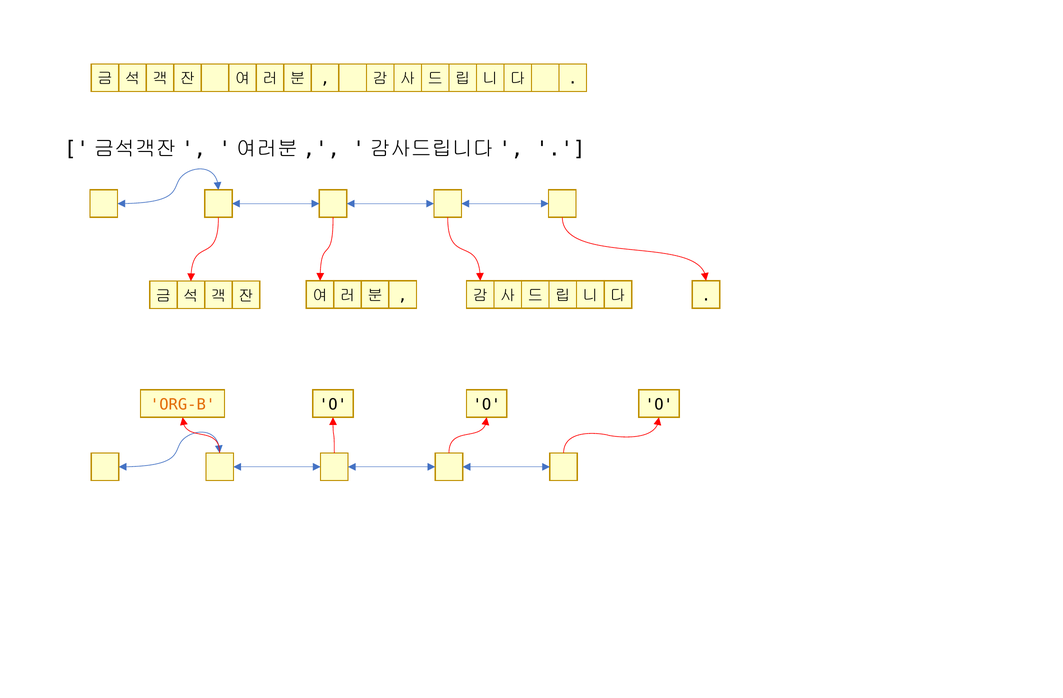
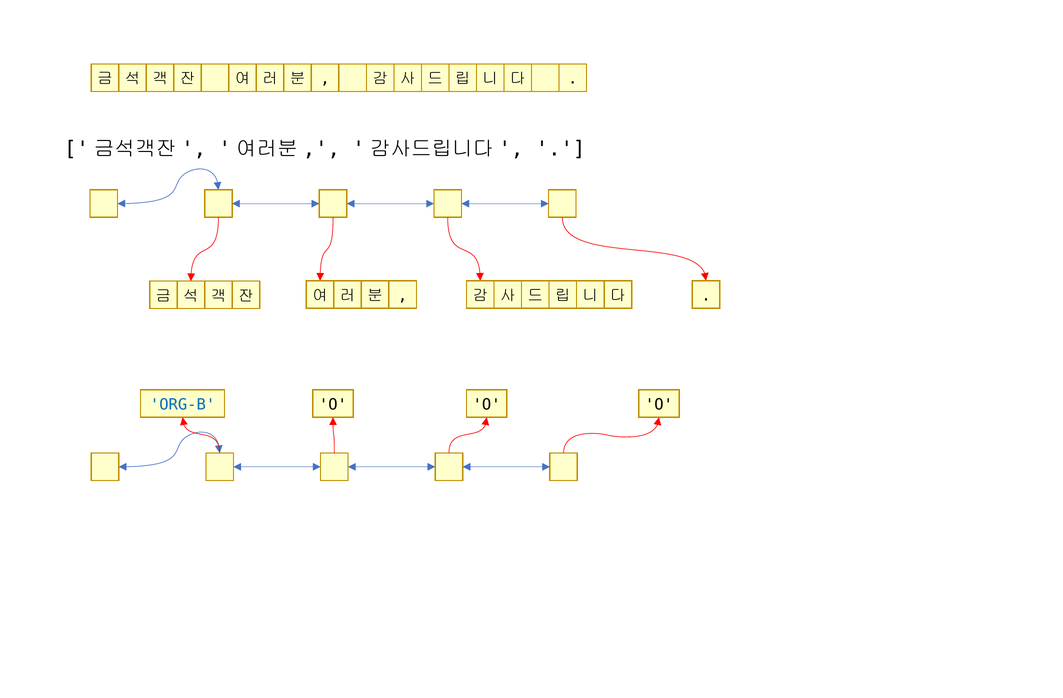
ORG-B colour: orange -> blue
